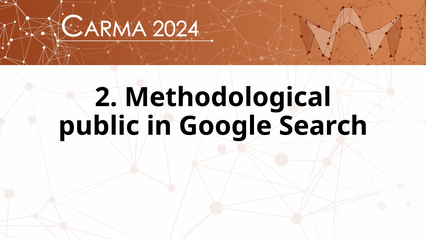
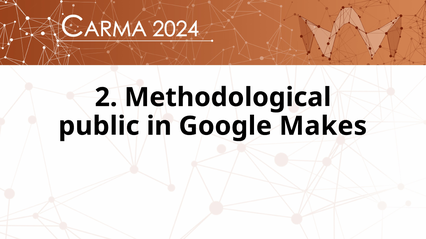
Search: Search -> Makes
